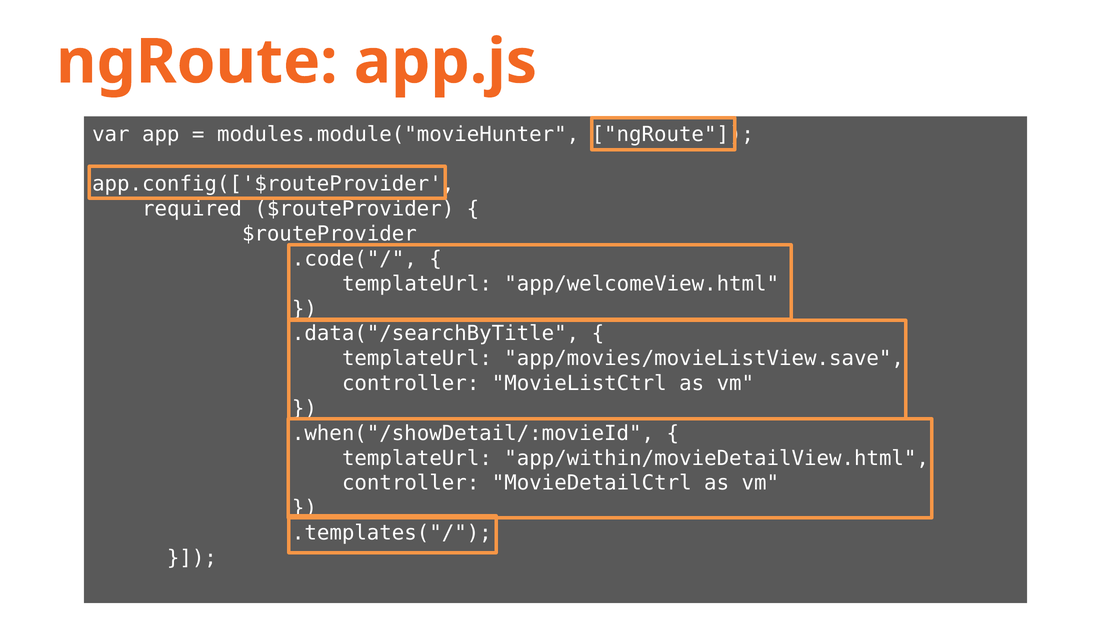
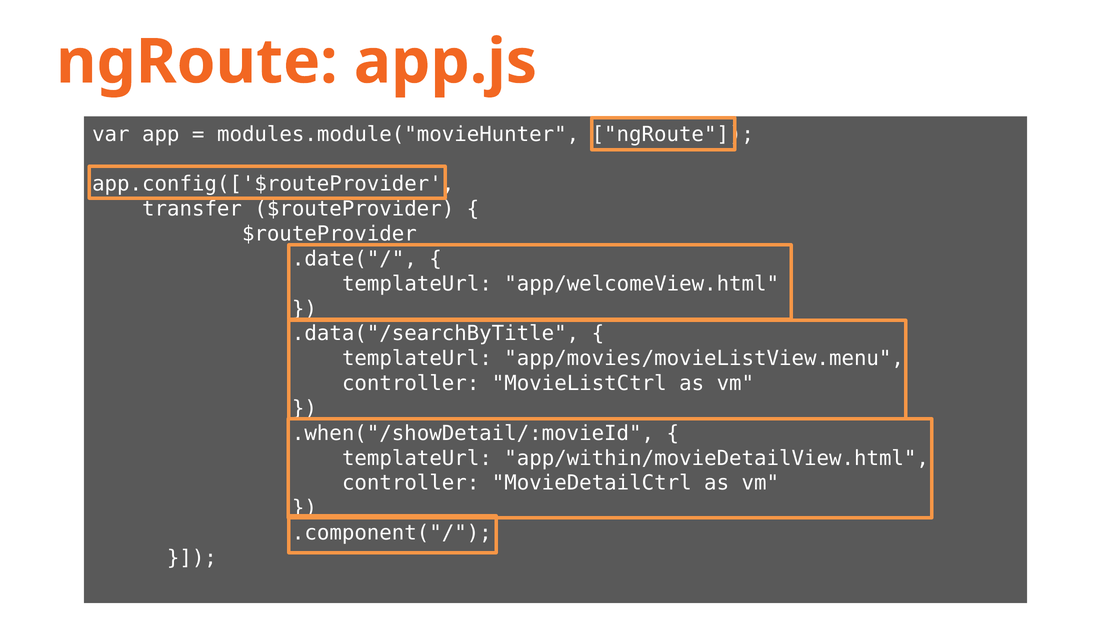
required: required -> transfer
.code("/: .code("/ -> .date("/
app/movies/movieListView.save: app/movies/movieListView.save -> app/movies/movieListView.menu
.templates("/: .templates("/ -> .component("/
